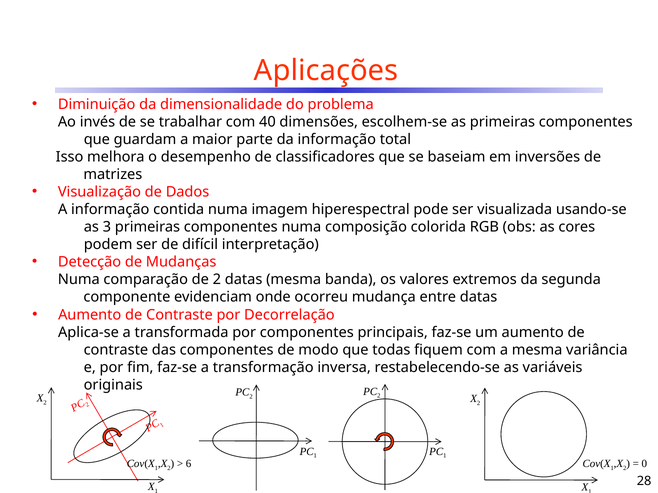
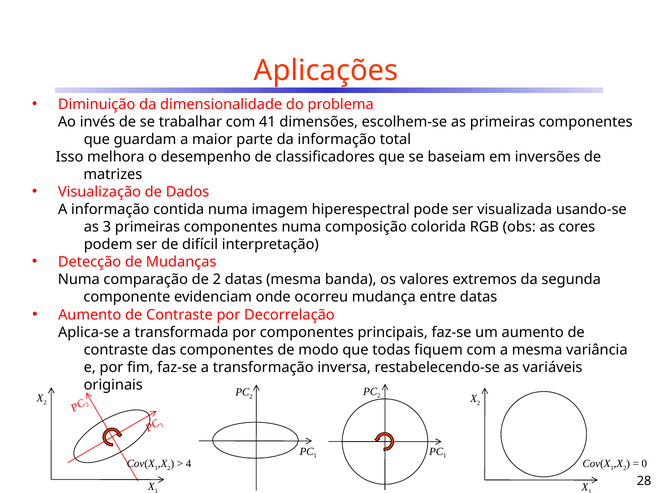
40: 40 -> 41
6: 6 -> 4
